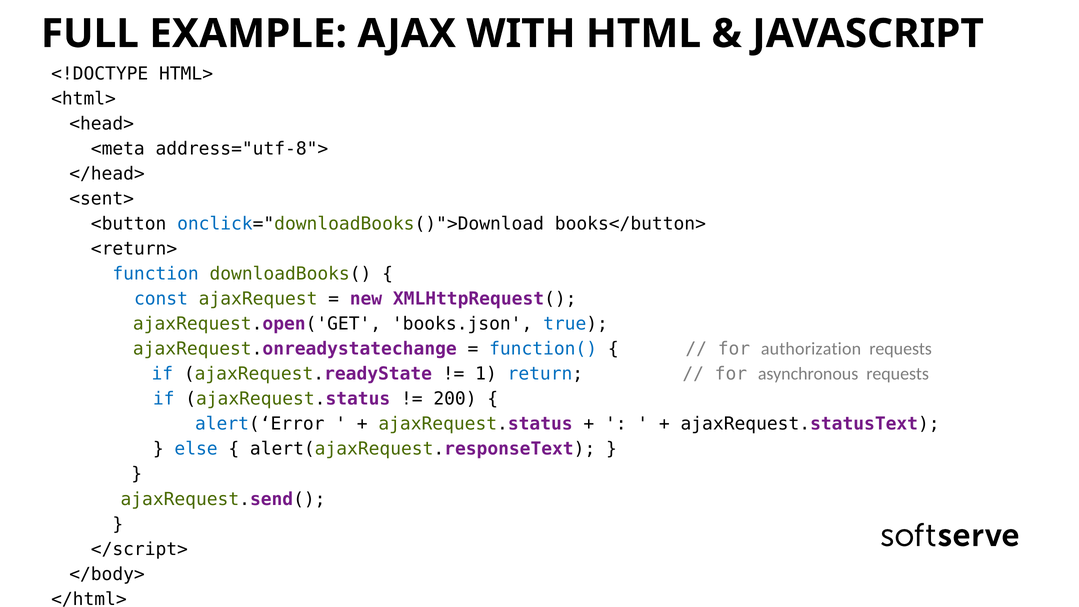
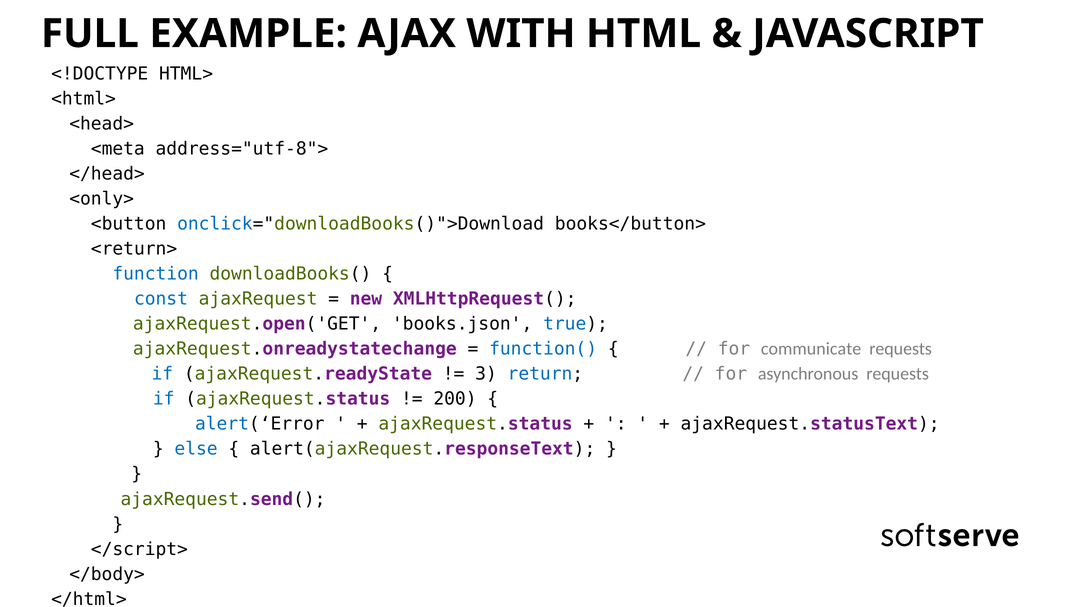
<sent>: <sent> -> <only>
authorization: authorization -> communicate
1: 1 -> 3
